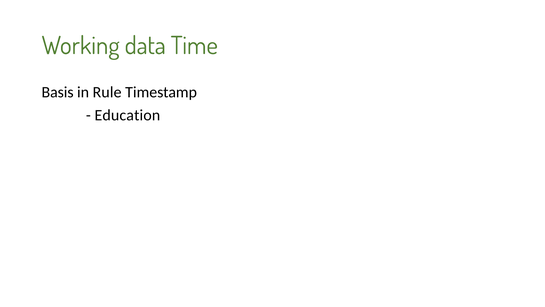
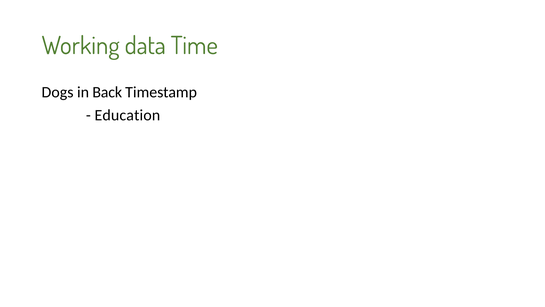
Basis: Basis -> Dogs
Rule: Rule -> Back
